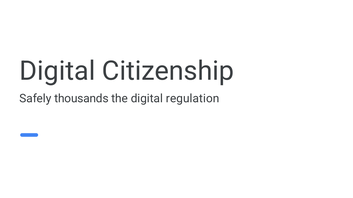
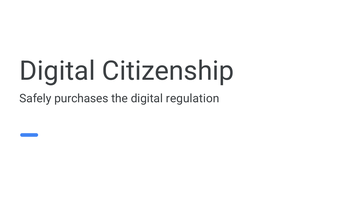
thousands: thousands -> purchases
